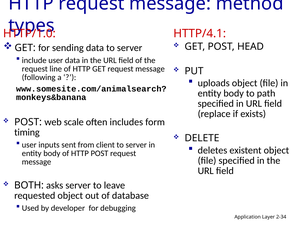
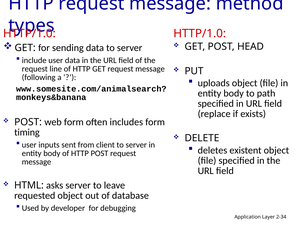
HTTP/4.1 at (200, 34): HTTP/4.1 -> HTTP/1.0
web scale: scale -> form
BOTH: BOTH -> HTML
